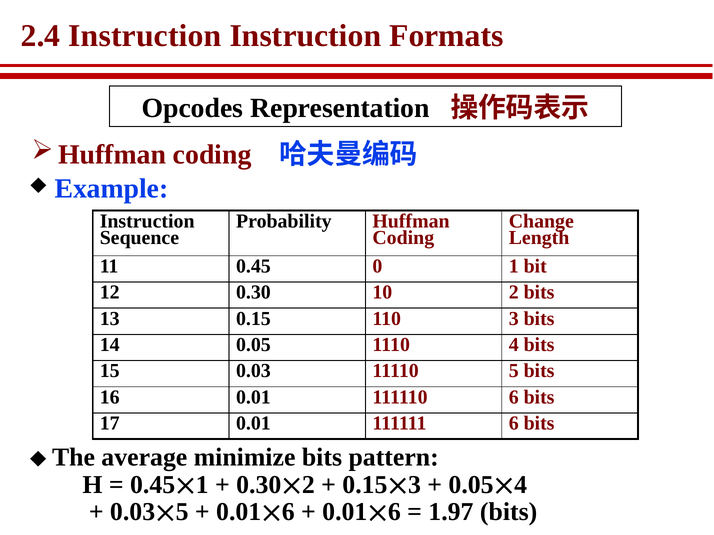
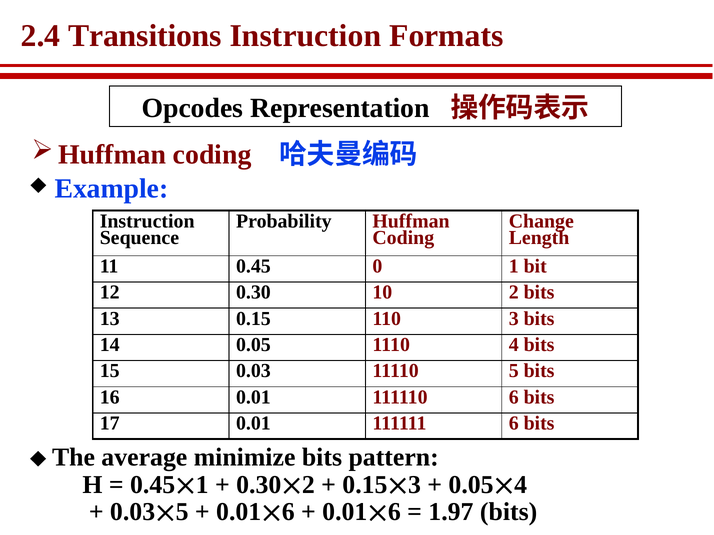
2.4 Instruction: Instruction -> Transitions
